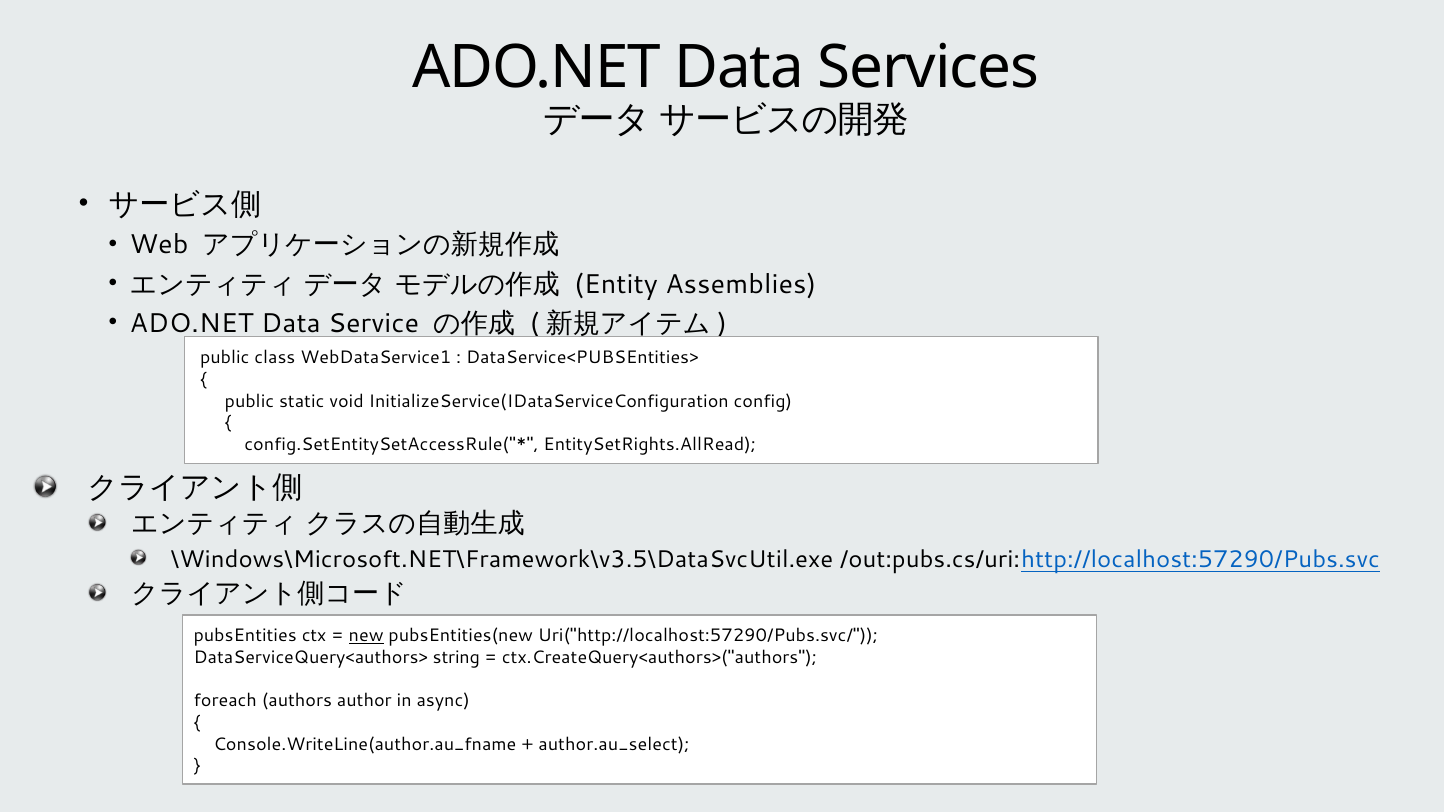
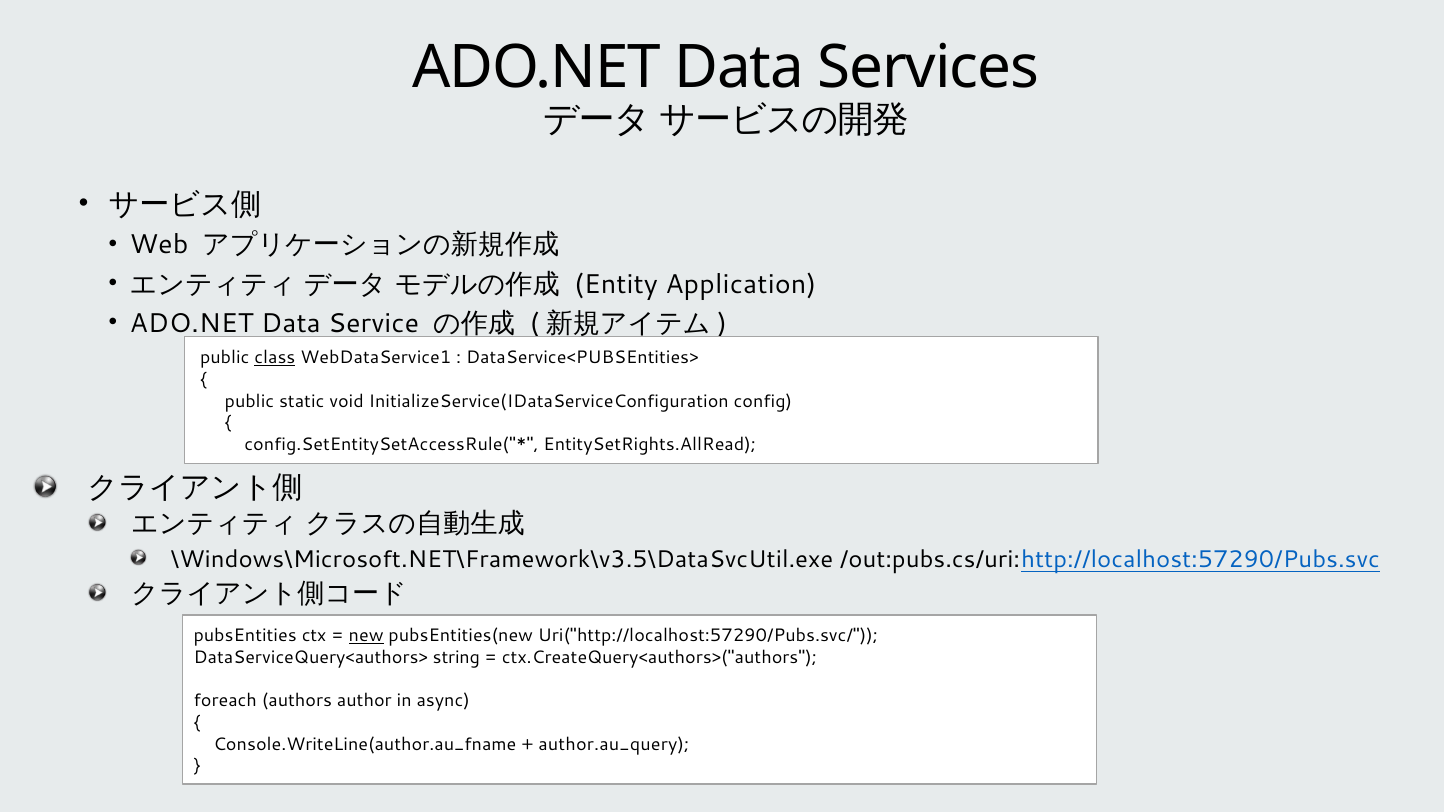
Assemblies: Assemblies -> Application
class underline: none -> present
author.au_select: author.au_select -> author.au_query
